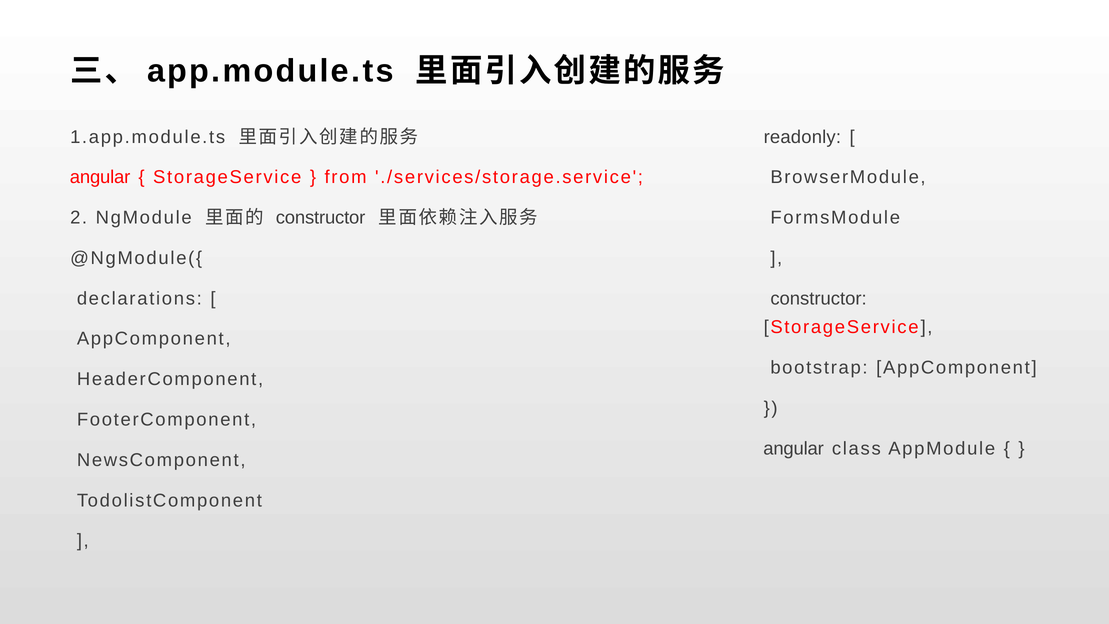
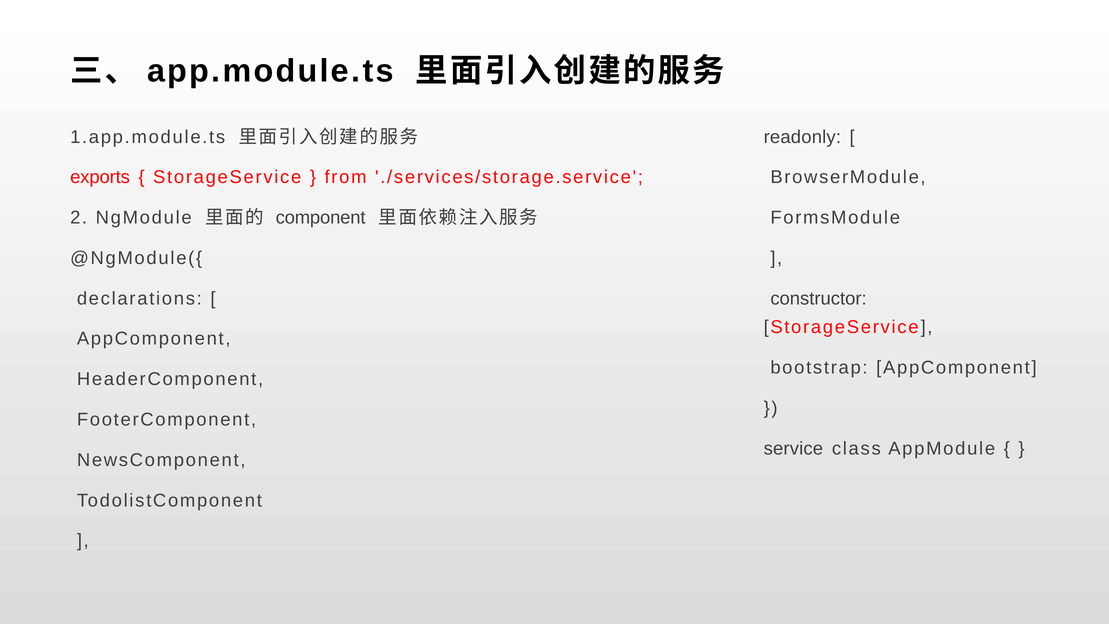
angular at (100, 177): angular -> exports
constructor at (321, 218): constructor -> component
angular at (794, 448): angular -> service
